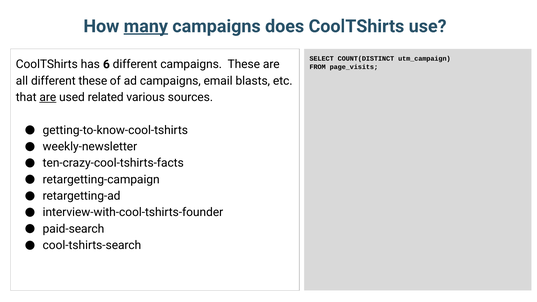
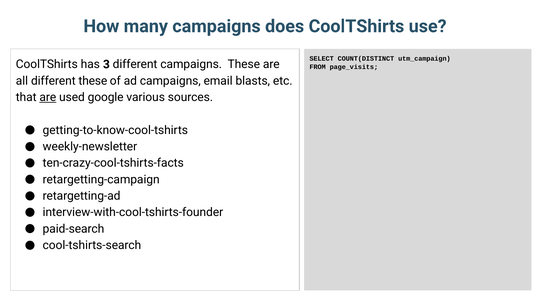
many underline: present -> none
6: 6 -> 3
related: related -> google
